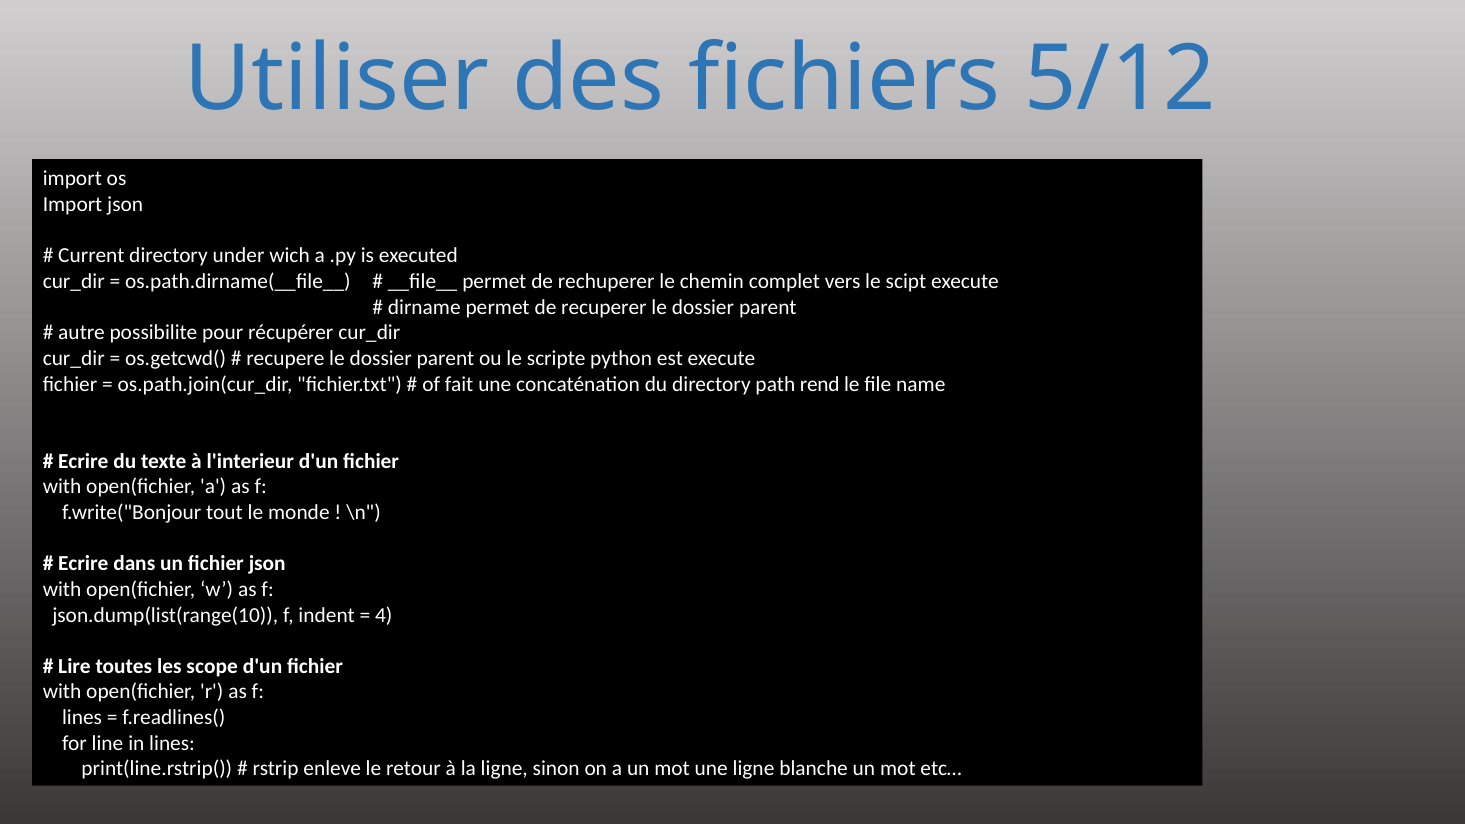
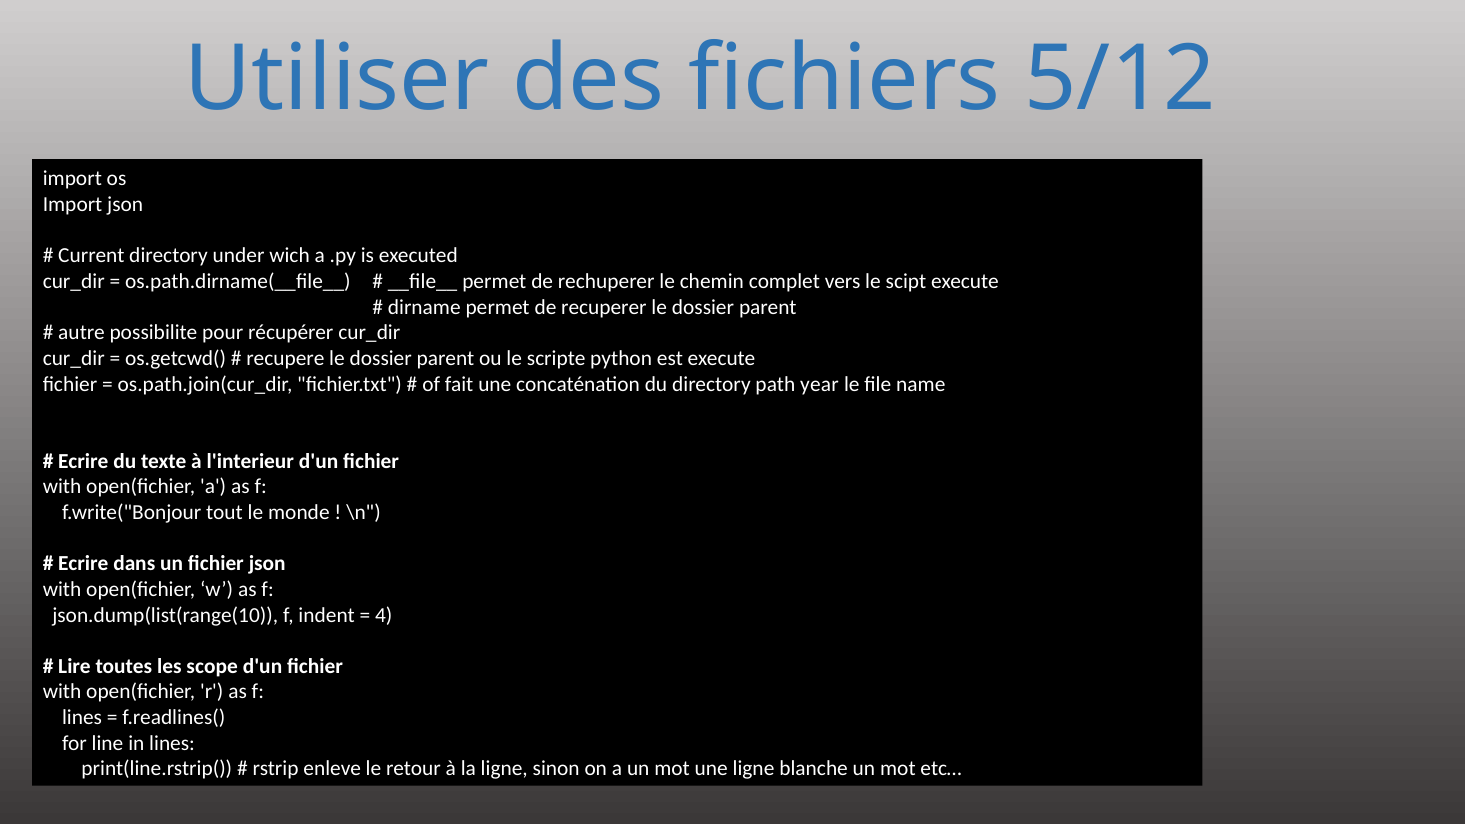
rend: rend -> year
